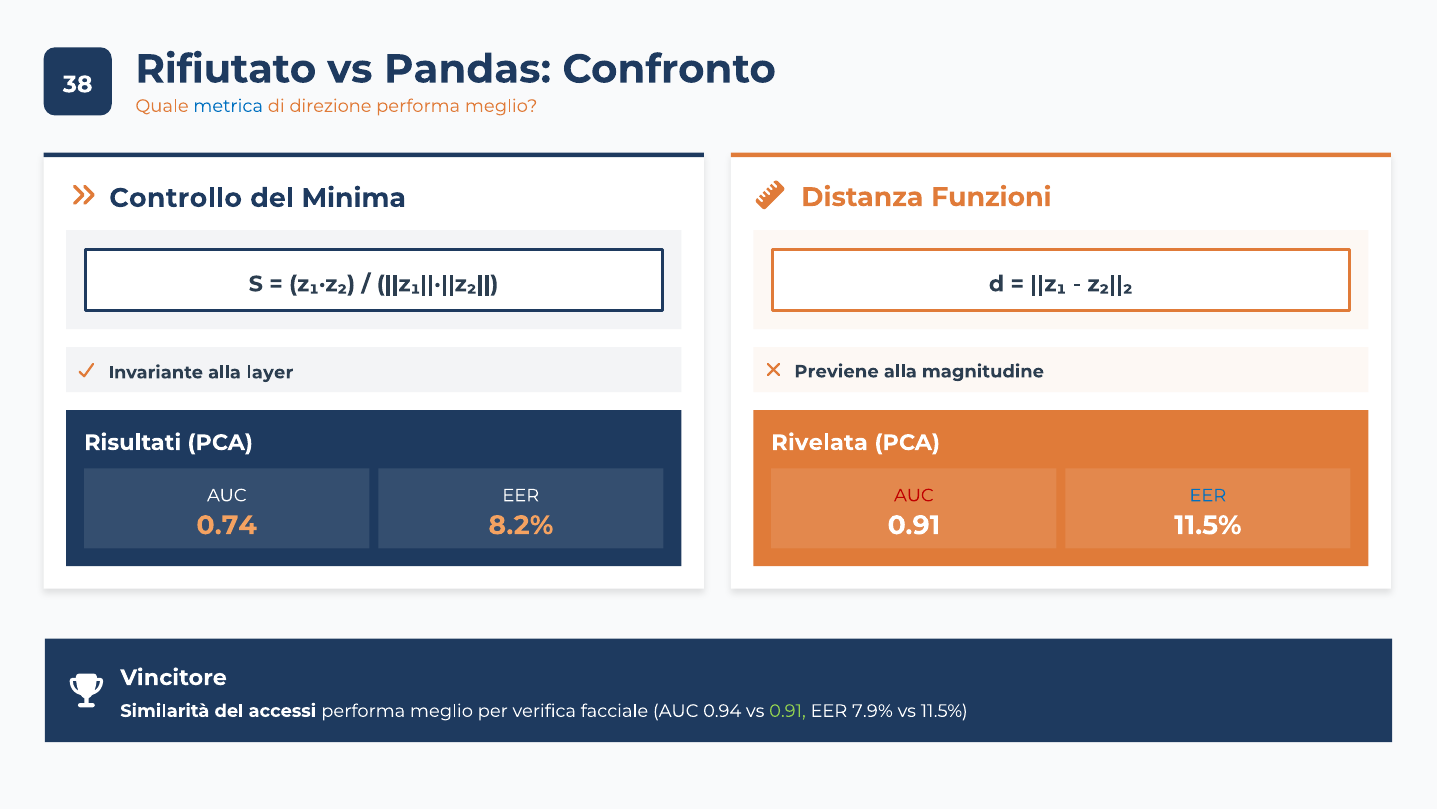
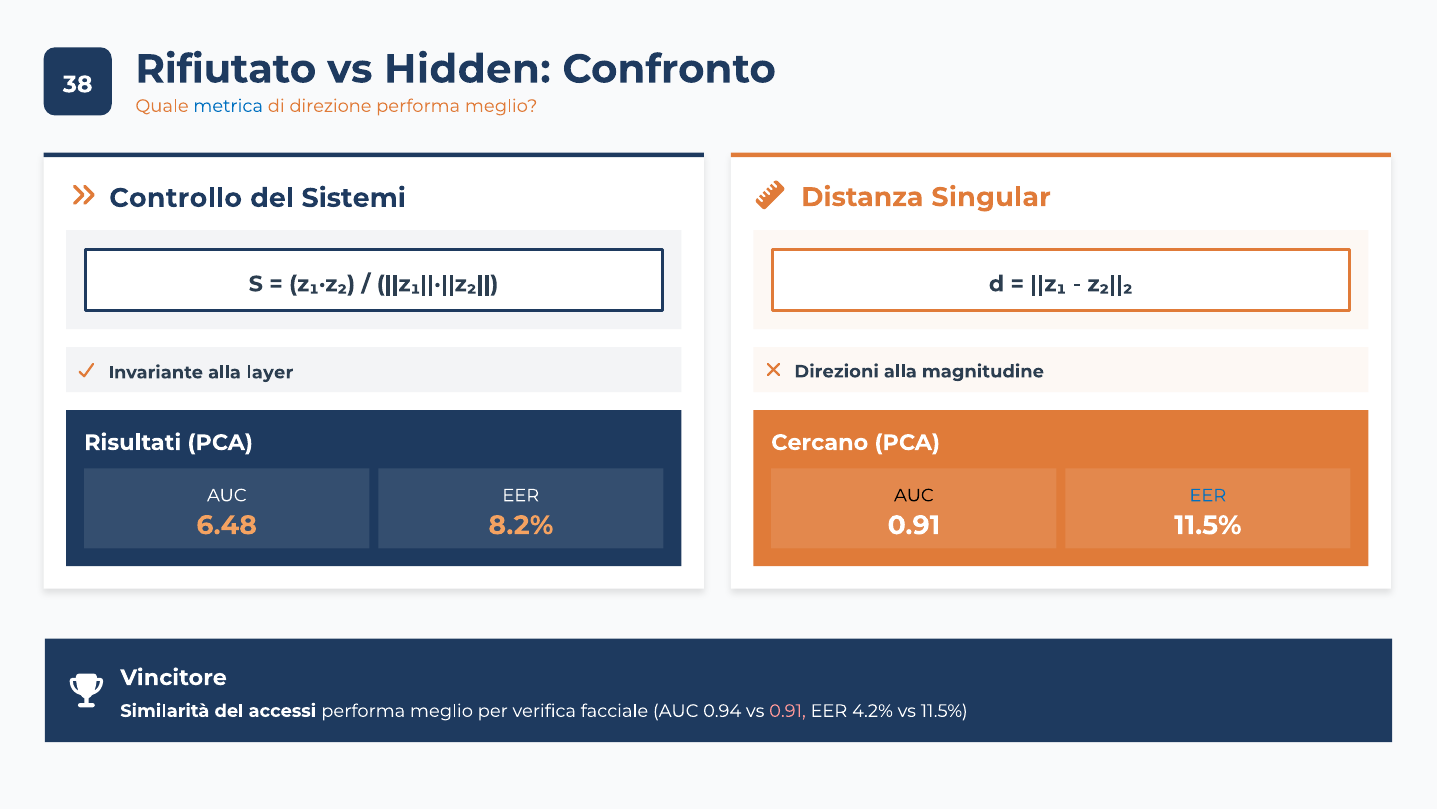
Pandas: Pandas -> Hidden
Funzioni: Funzioni -> Singular
Minima: Minima -> Sistemi
Previene: Previene -> Direzioni
Rivelata: Rivelata -> Cercano
AUC at (914, 495) colour: red -> black
0.74: 0.74 -> 6.48
0.91 at (787, 710) colour: light green -> pink
7.9%: 7.9% -> 4.2%
